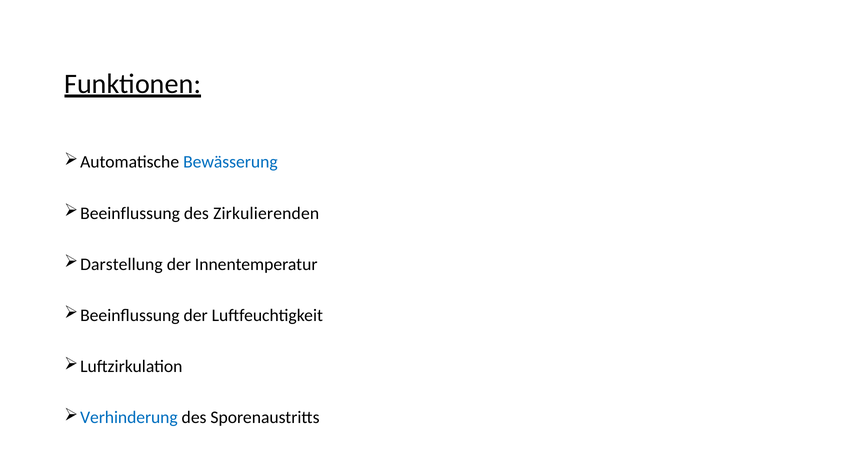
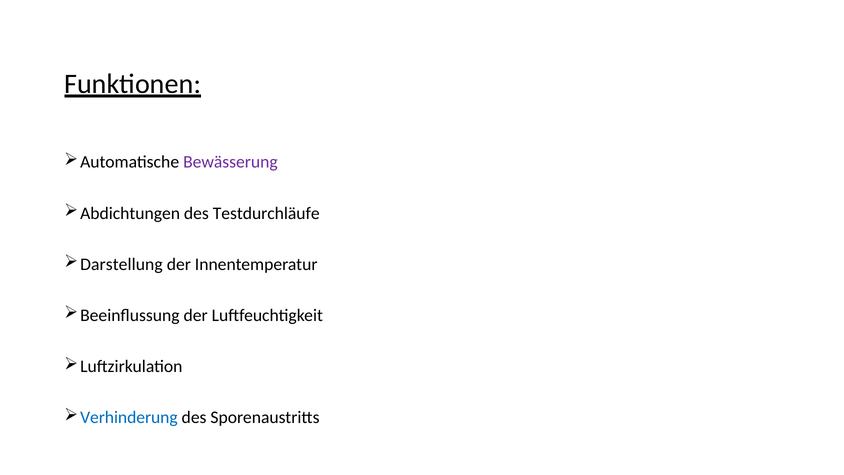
Bewässerung colour: blue -> purple
Beeinflussung at (130, 213): Beeinflussung -> Abdichtungen
Zirkulierenden: Zirkulierenden -> Testdurchläufe
